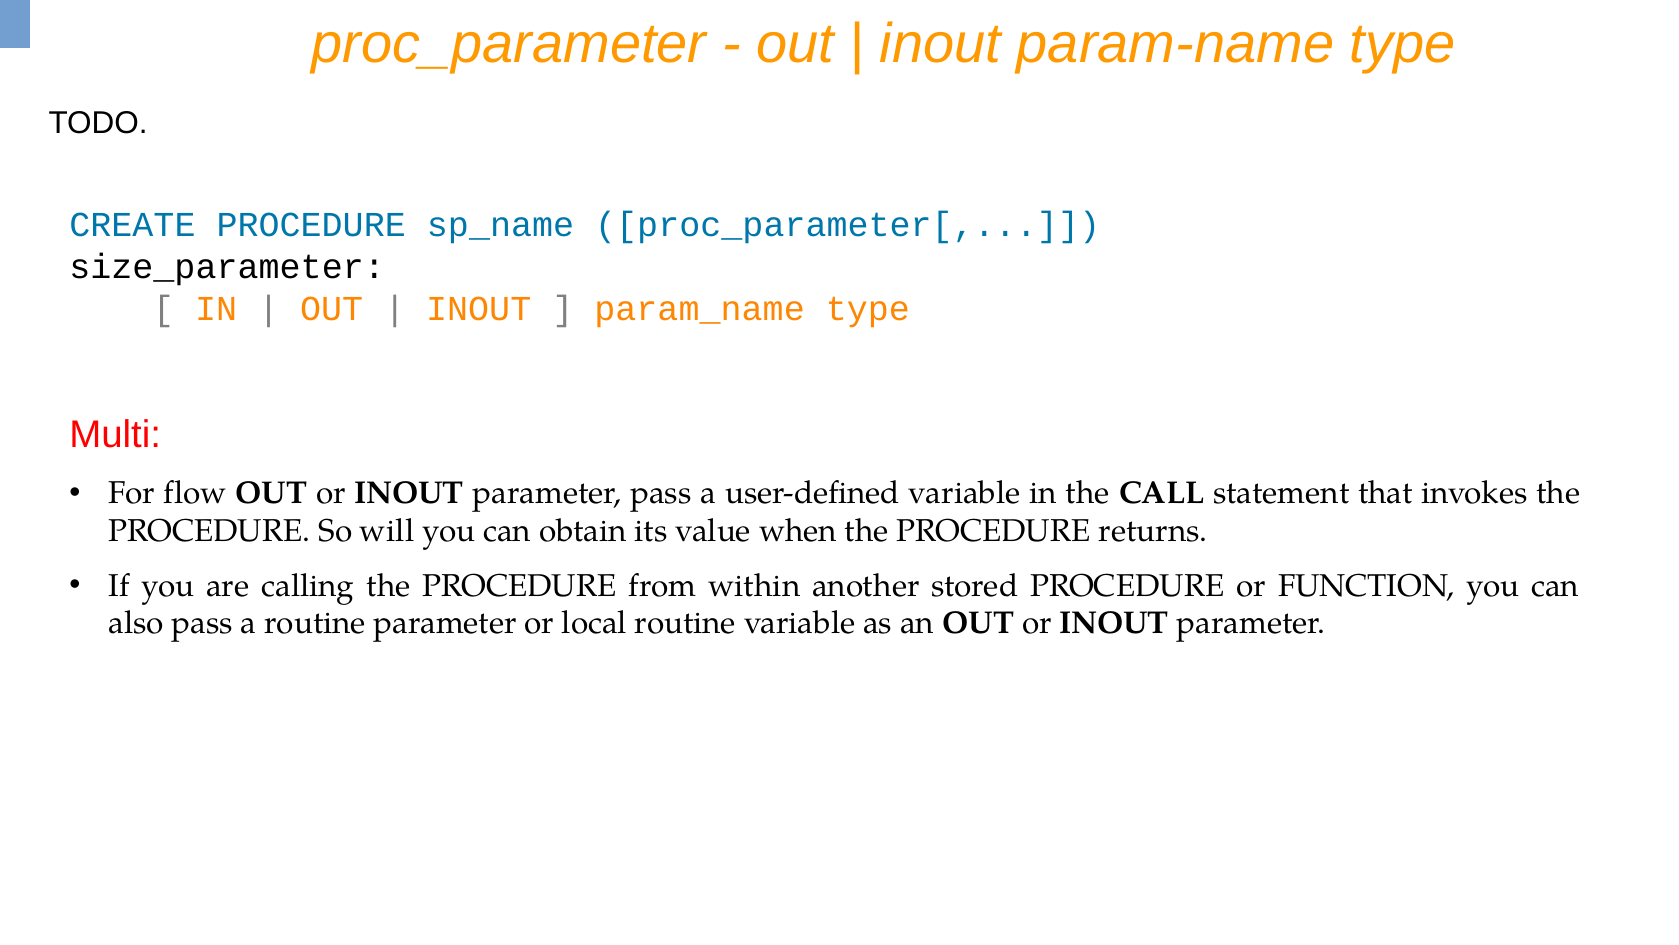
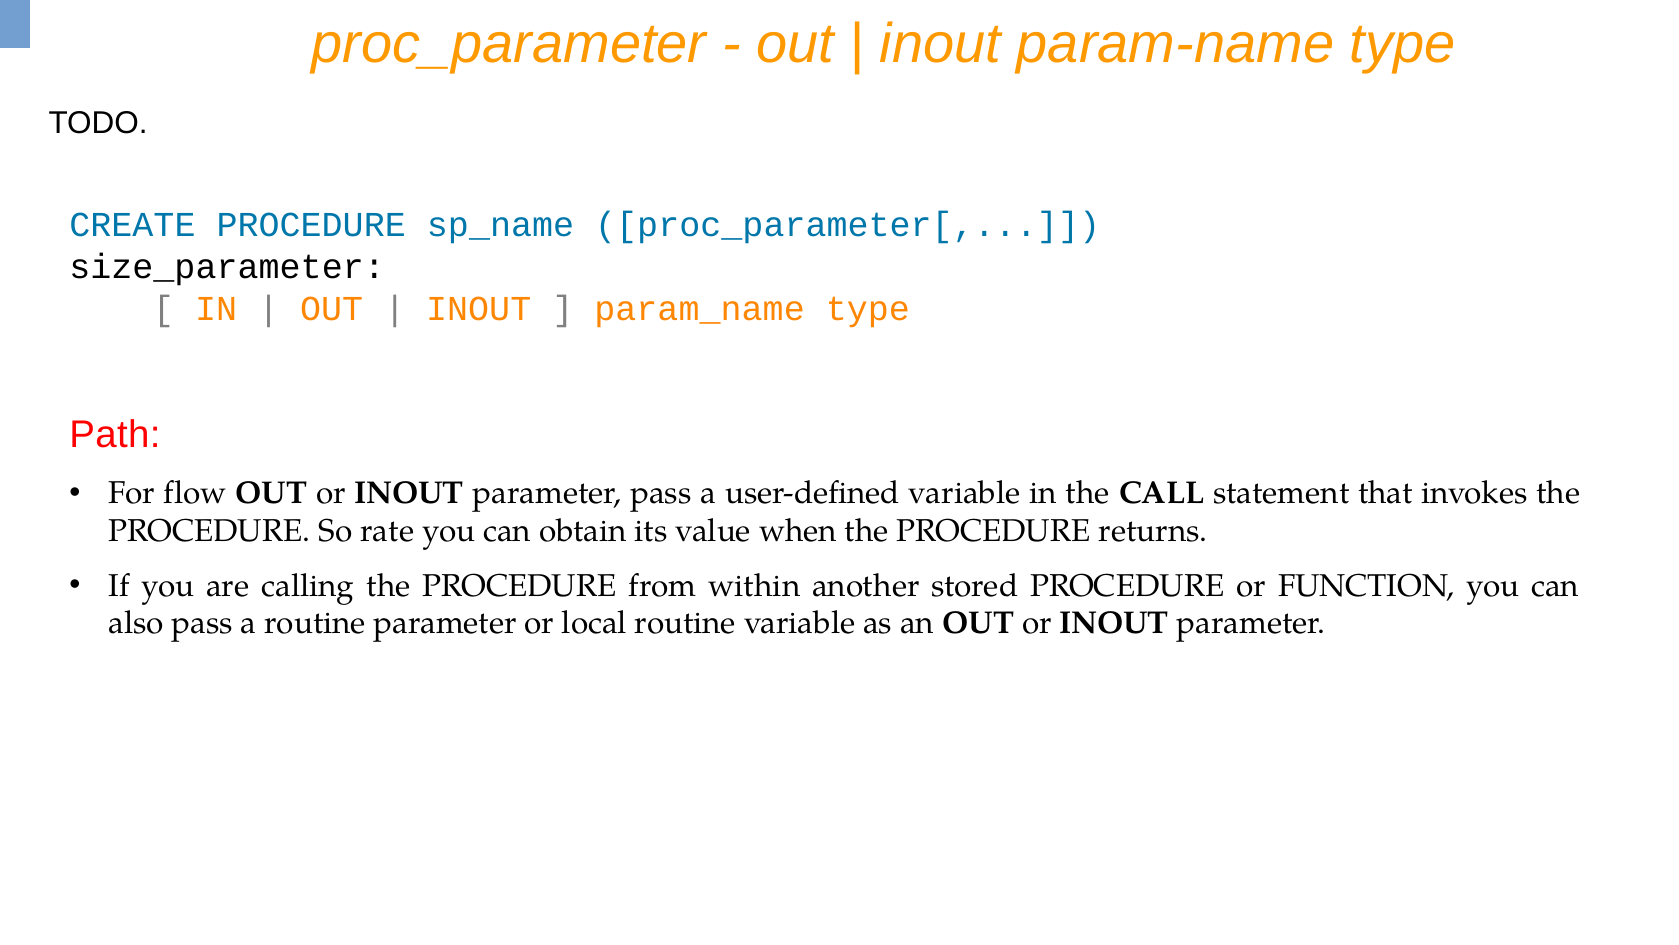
Multi: Multi -> Path
will: will -> rate
